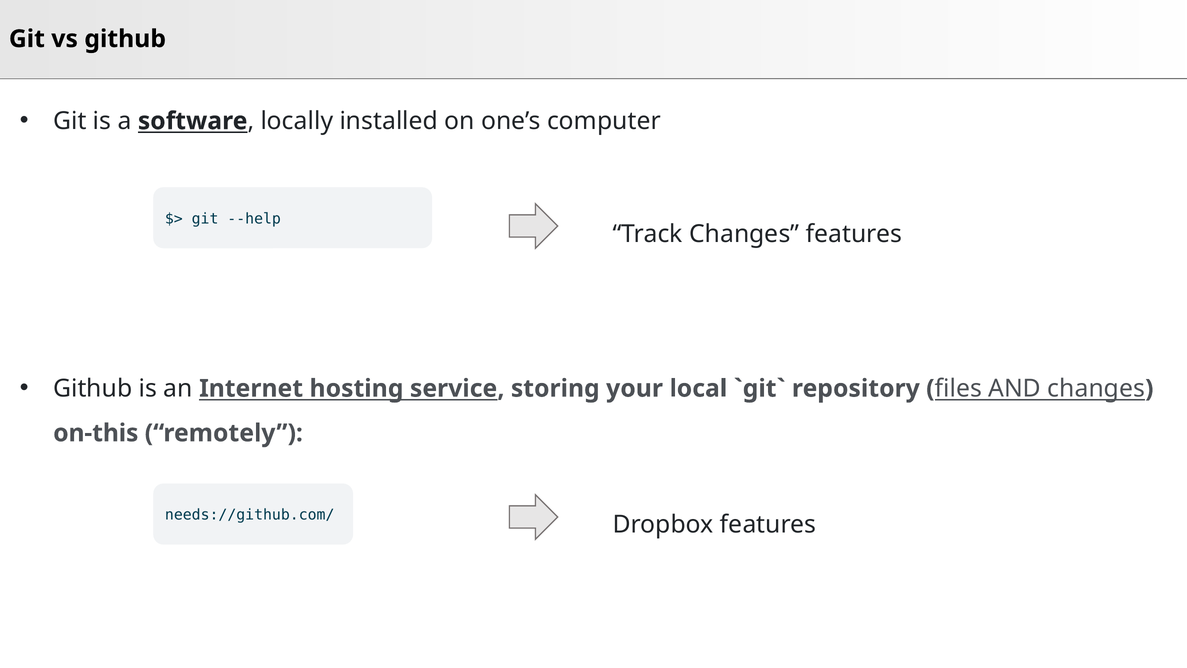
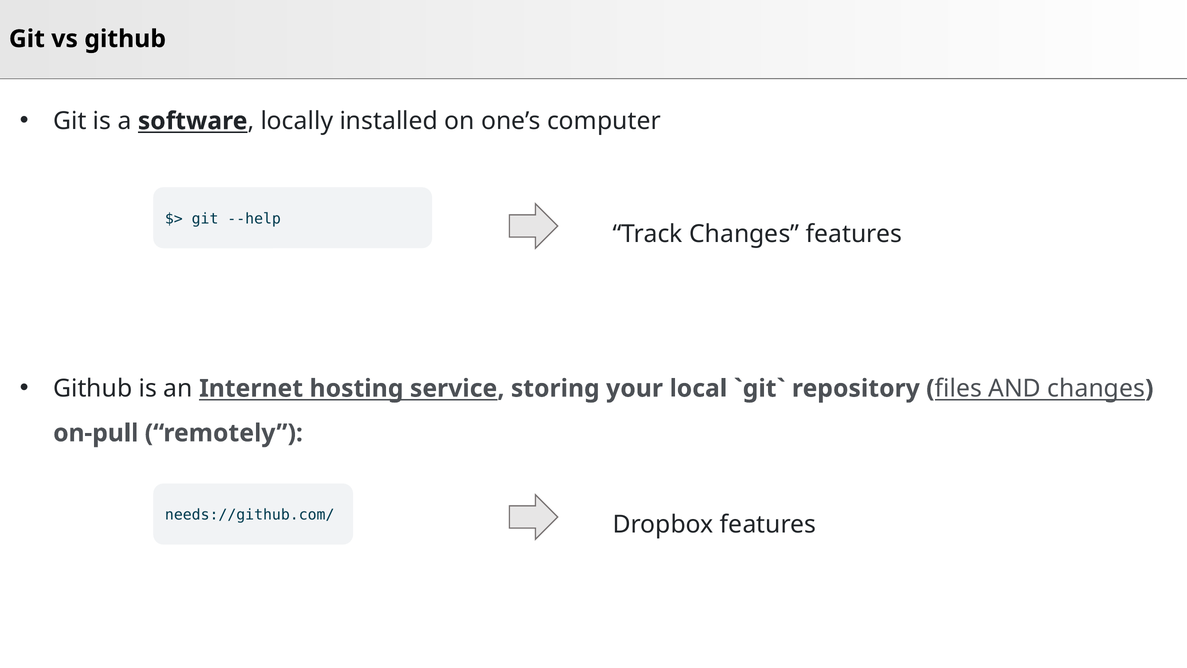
on-this: on-this -> on-pull
